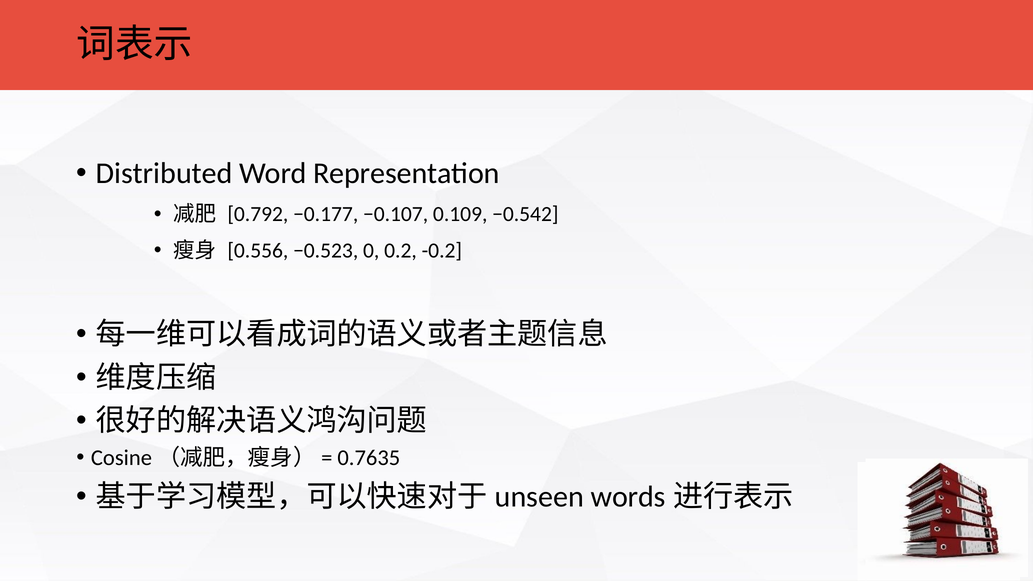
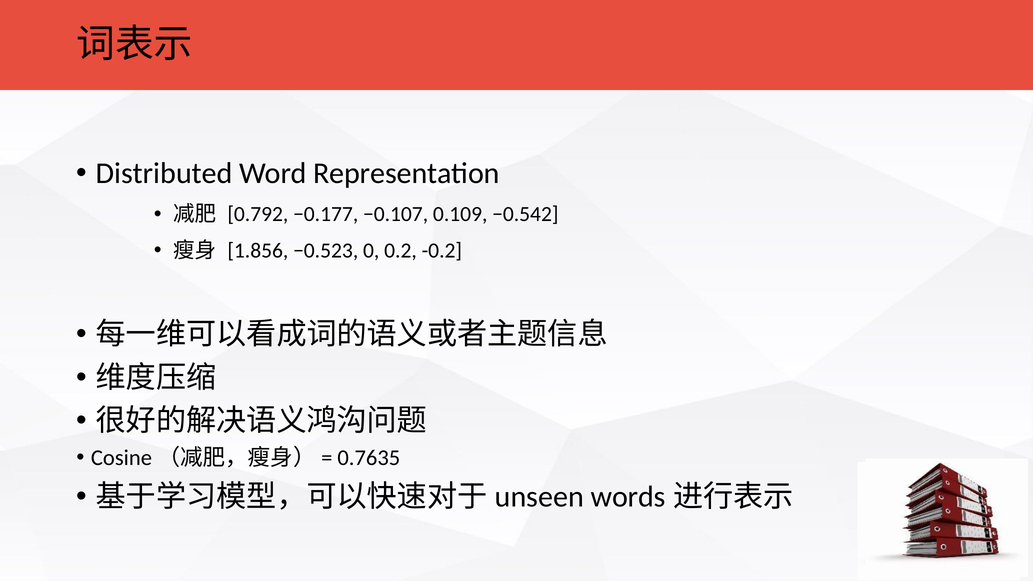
0.556: 0.556 -> 1.856
